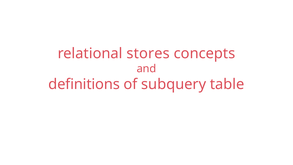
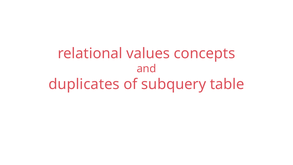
stores: stores -> values
definitions: definitions -> duplicates
